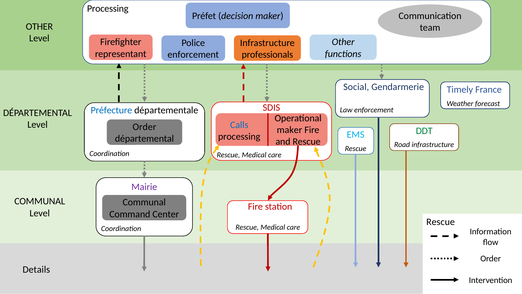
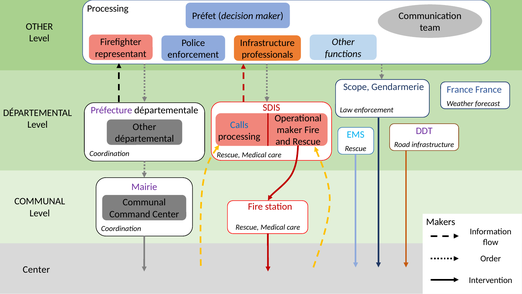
Social: Social -> Scope
Timely at (460, 89): Timely -> France
Préfecture colour: blue -> purple
Order at (144, 127): Order -> Other
DDT colour: green -> purple
Rescue at (441, 222): Rescue -> Makers
Details at (36, 269): Details -> Center
